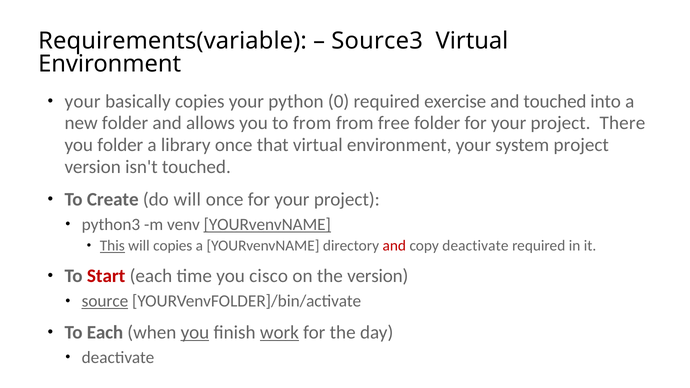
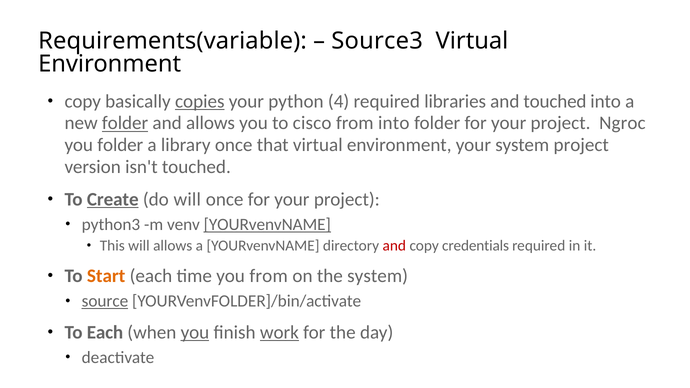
your at (83, 101): your -> copy
copies at (200, 101) underline: none -> present
0: 0 -> 4
exercise: exercise -> libraries
folder at (125, 123) underline: none -> present
to from: from -> cisco
from free: free -> into
There: There -> Ngroc
Create underline: none -> present
This underline: present -> none
will copies: copies -> allows
copy deactivate: deactivate -> credentials
Start colour: red -> orange
you cisco: cisco -> from
the version: version -> system
